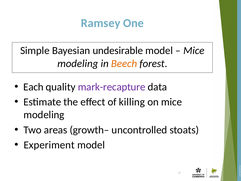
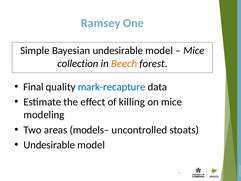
modeling at (78, 63): modeling -> collection
Each: Each -> Final
mark-recapture colour: purple -> blue
growth–: growth– -> models–
Experiment at (49, 145): Experiment -> Undesirable
